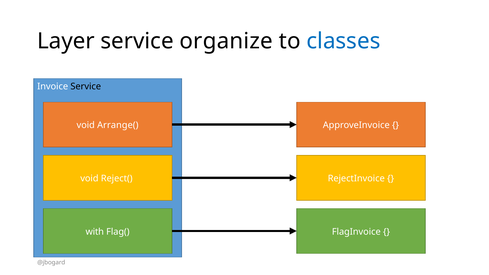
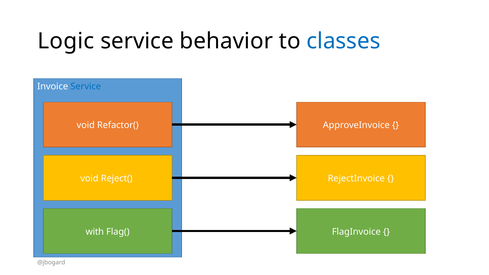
Layer: Layer -> Logic
organize: organize -> behavior
Service at (86, 87) colour: black -> blue
Arrange(: Arrange( -> Refactor(
